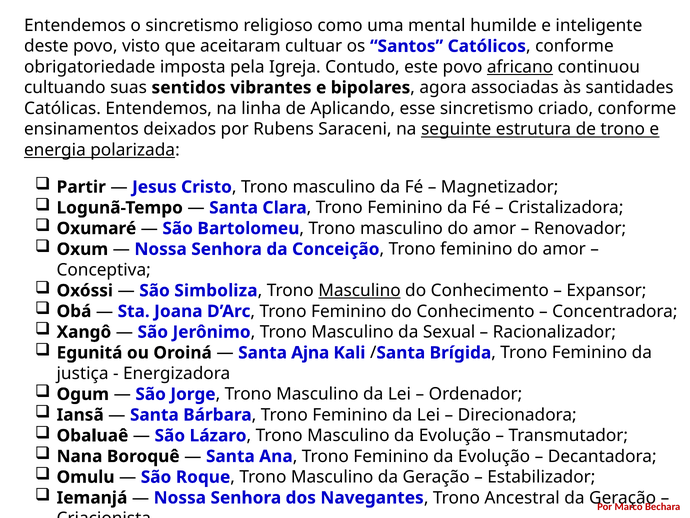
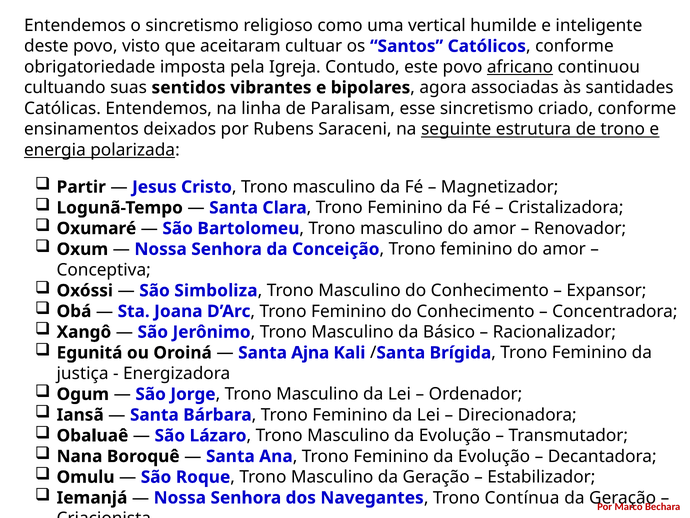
mental: mental -> vertical
Aplicando: Aplicando -> Paralisam
Masculino at (360, 290) underline: present -> none
Sexual: Sexual -> Básico
Ancestral: Ancestral -> Contínua
